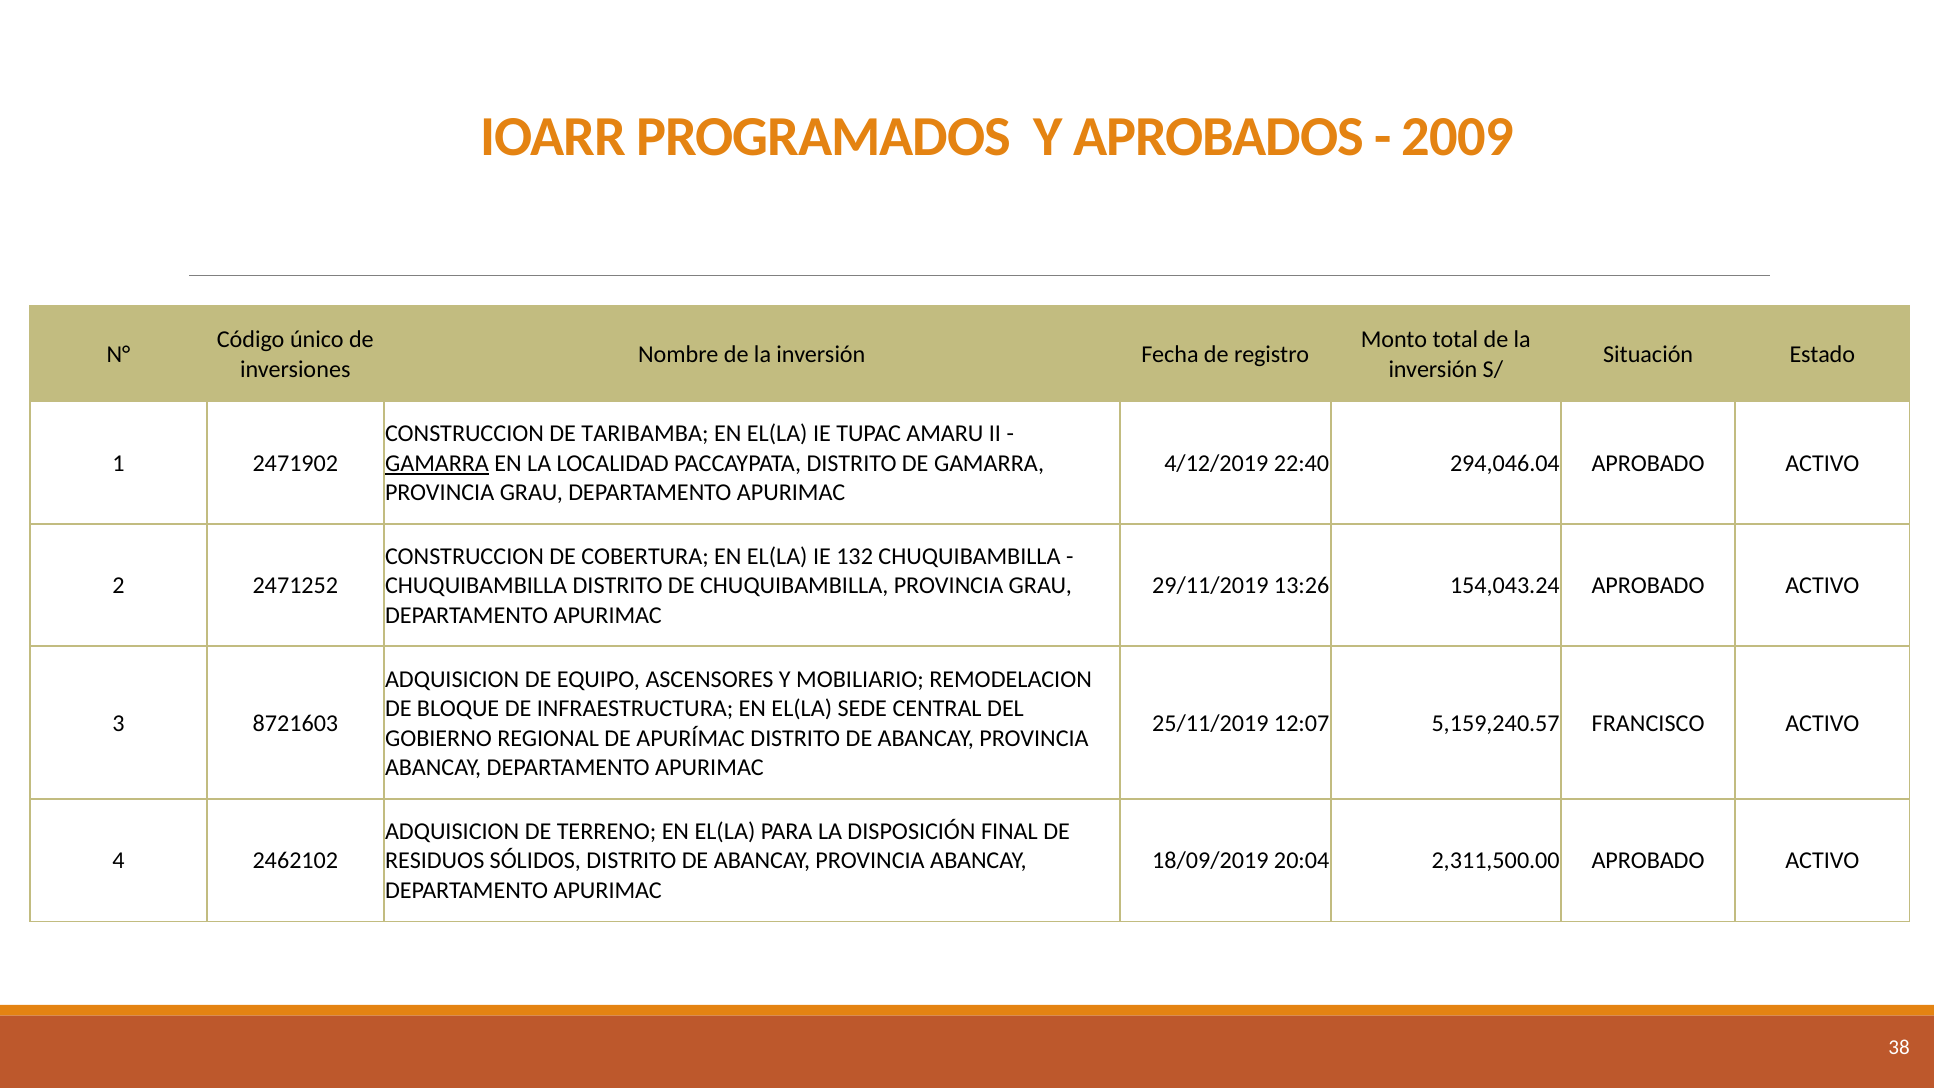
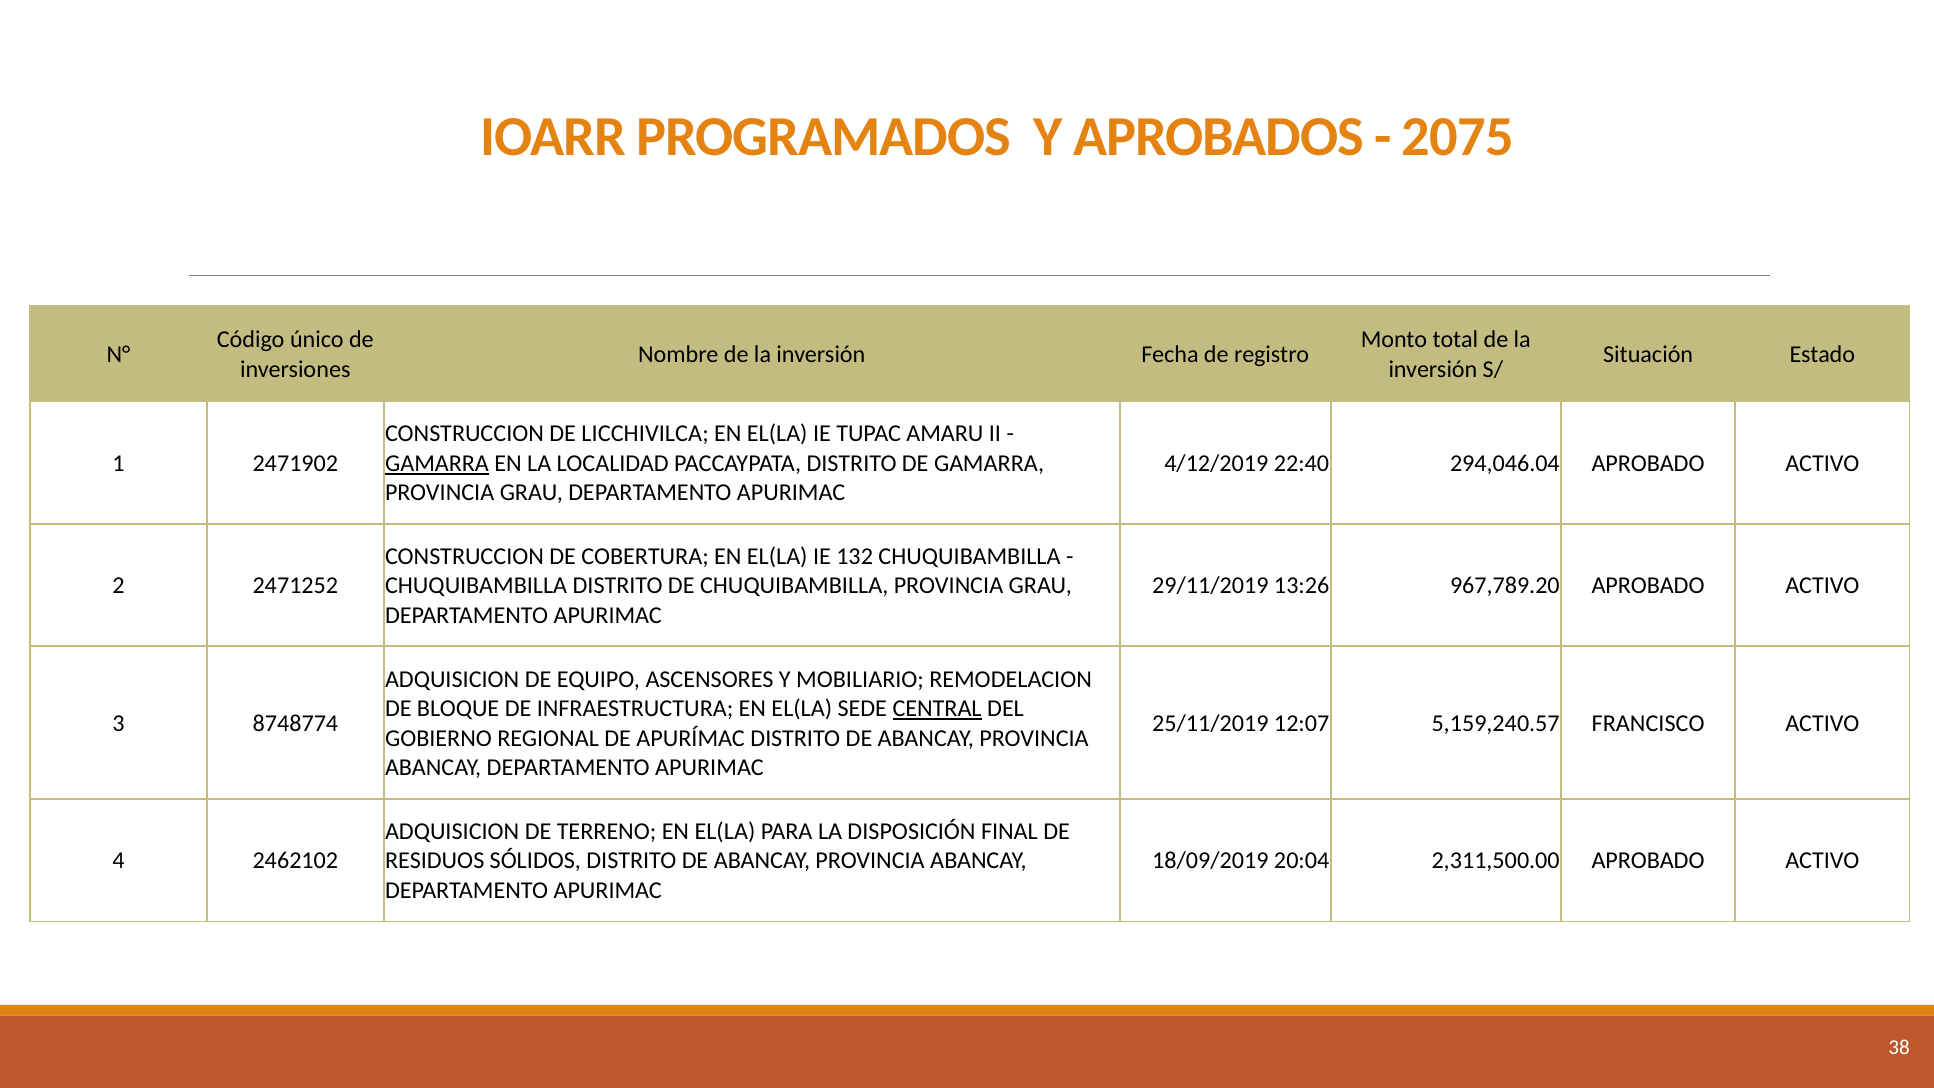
2009: 2009 -> 2075
TARIBAMBA: TARIBAMBA -> LICCHIVILCA
154,043.24: 154,043.24 -> 967,789.20
CENTRAL underline: none -> present
8721603: 8721603 -> 8748774
